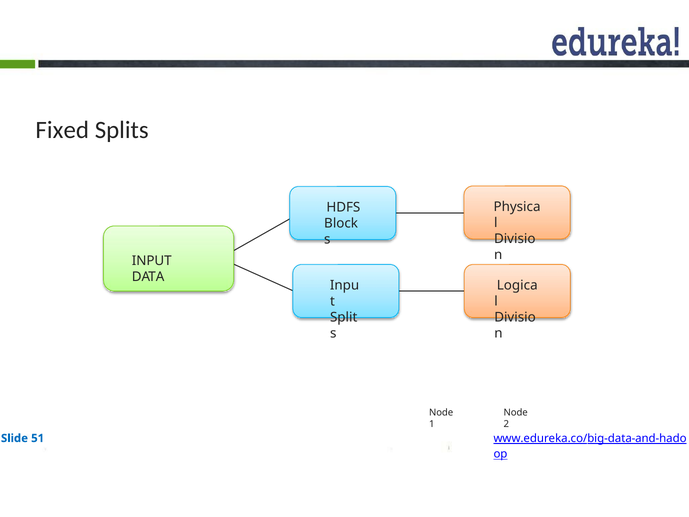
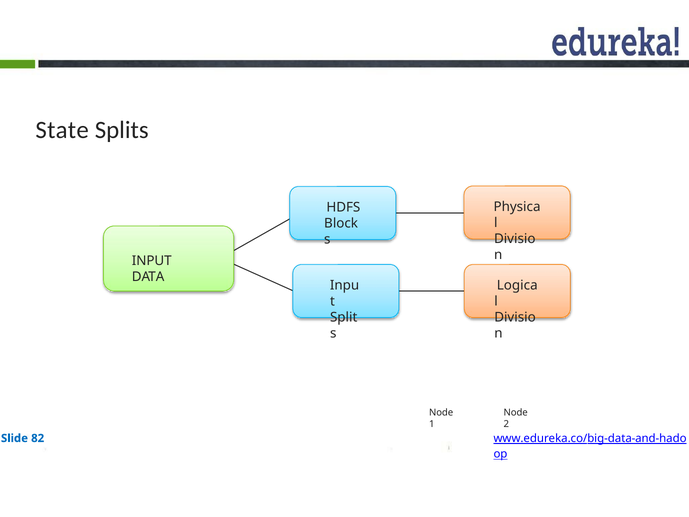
Fixed: Fixed -> State
51: 51 -> 82
